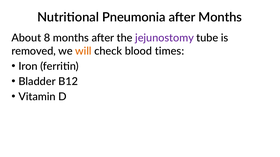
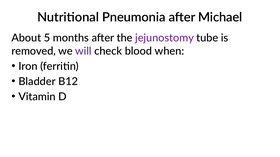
after Months: Months -> Michael
8: 8 -> 5
will colour: orange -> purple
times: times -> when
